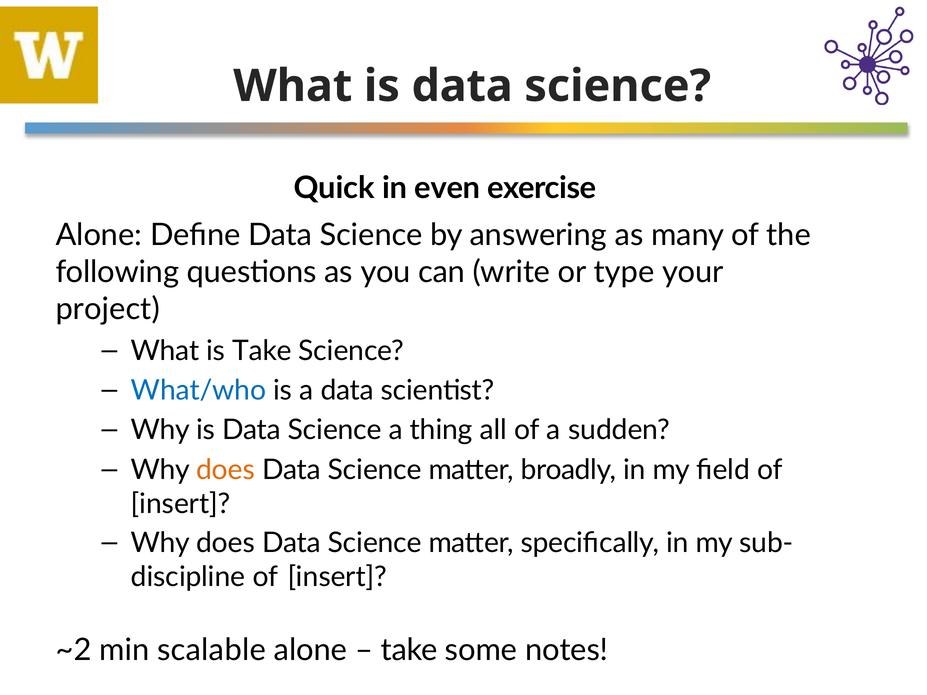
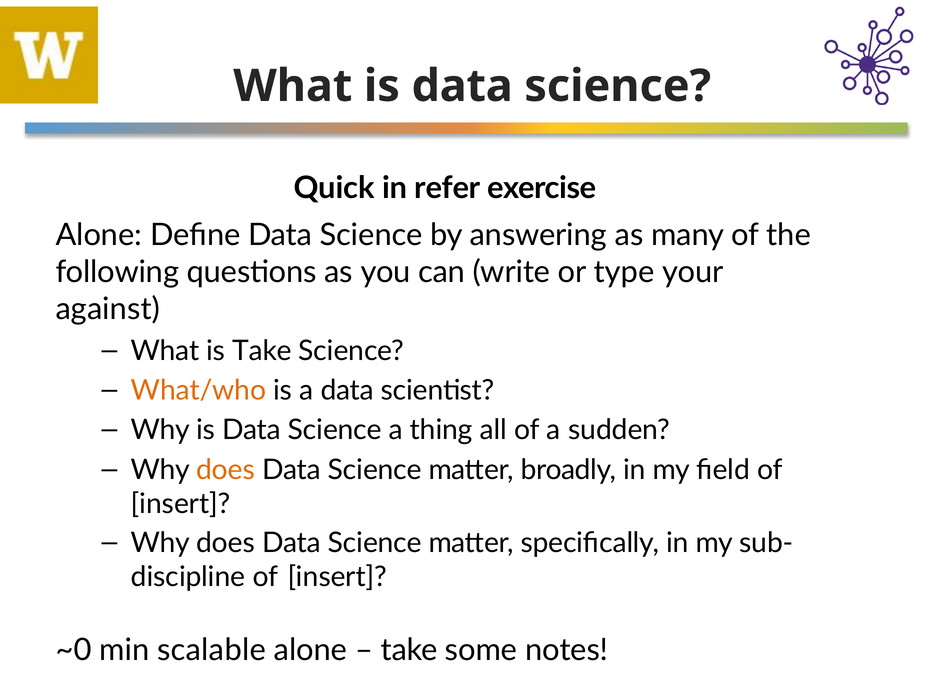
even: even -> refer
project: project -> against
What/who colour: blue -> orange
~2: ~2 -> ~0
